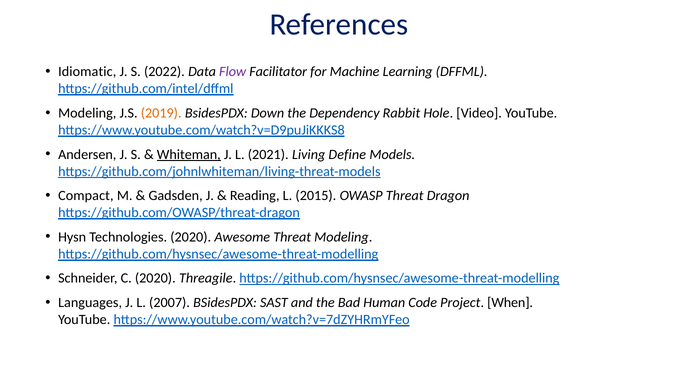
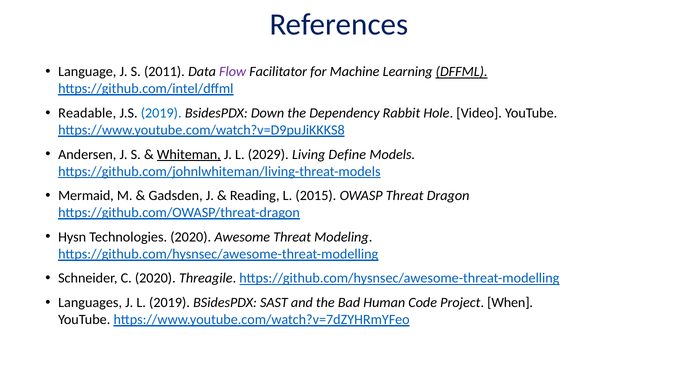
Idiomatic: Idiomatic -> Language
2022: 2022 -> 2011
DFFML underline: none -> present
Modeling at (87, 113): Modeling -> Readable
2019 at (161, 113) colour: orange -> blue
2021: 2021 -> 2029
Compact: Compact -> Mermaid
L 2007: 2007 -> 2019
